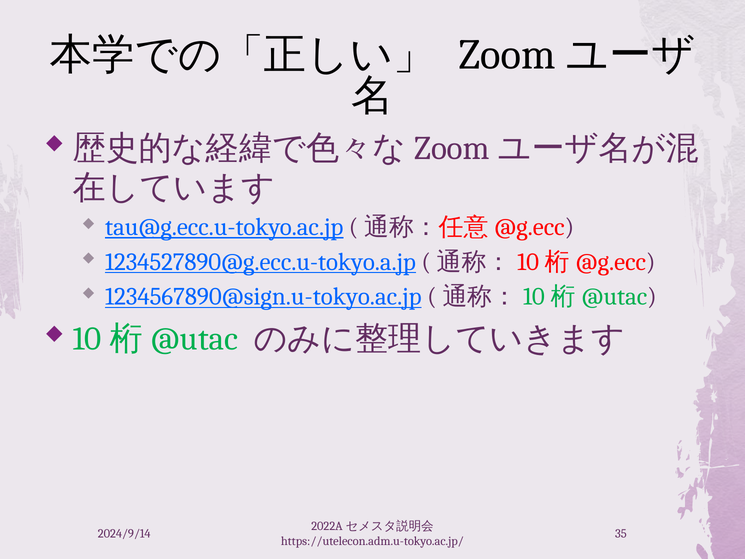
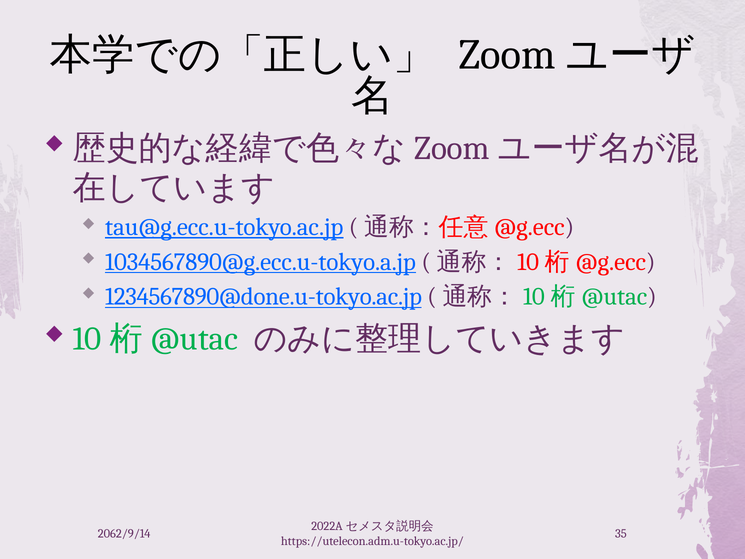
1234527890@g.ecc.u-tokyo.a.jp: 1234527890@g.ecc.u-tokyo.a.jp -> 1034567890@g.ecc.u-tokyo.a.jp
1234567890@sign.u-tokyo.ac.jp: 1234567890@sign.u-tokyo.ac.jp -> 1234567890@done.u-tokyo.ac.jp
2024/9/14: 2024/9/14 -> 2062/9/14
